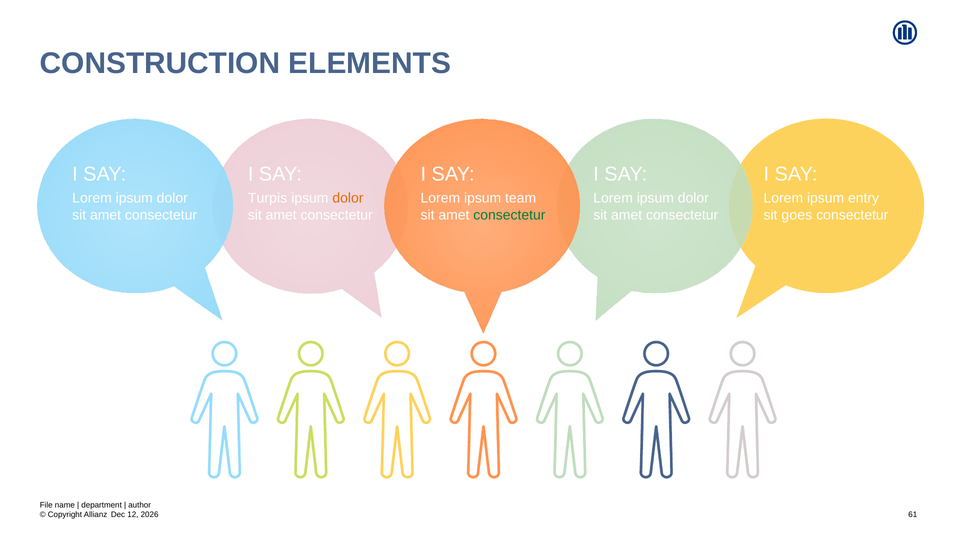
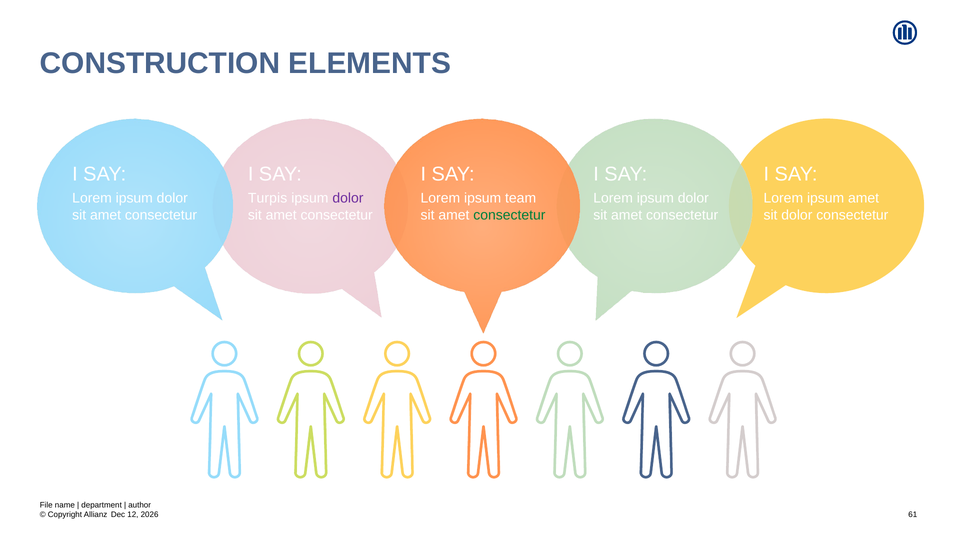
dolor at (348, 198) colour: orange -> purple
ipsum entry: entry -> amet
sit goes: goes -> dolor
